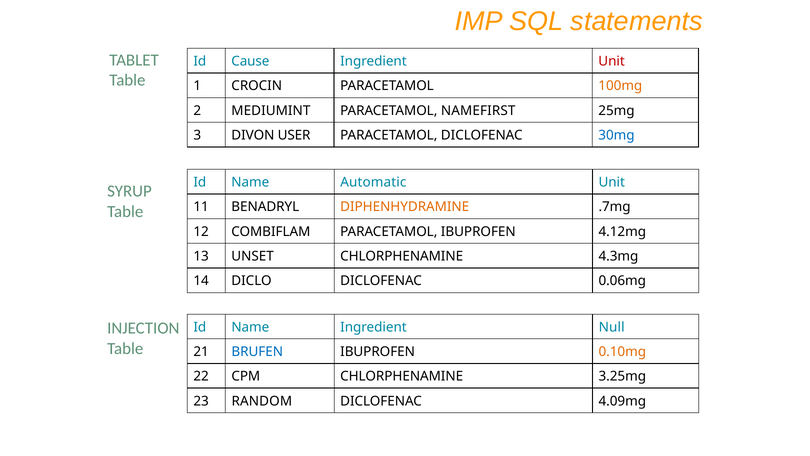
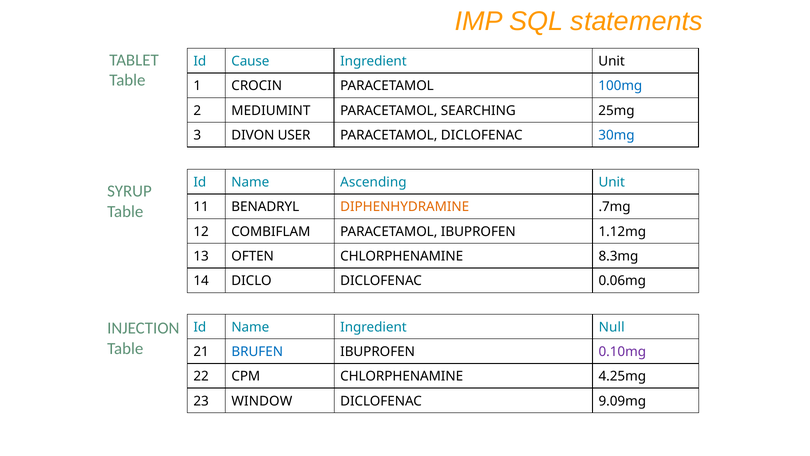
Unit at (612, 61) colour: red -> black
100mg colour: orange -> blue
NAMEFIRST: NAMEFIRST -> SEARCHING
Automatic: Automatic -> Ascending
4.12mg: 4.12mg -> 1.12mg
UNSET: UNSET -> OFTEN
4.3mg: 4.3mg -> 8.3mg
0.10mg colour: orange -> purple
3.25mg: 3.25mg -> 4.25mg
RANDOM: RANDOM -> WINDOW
4.09mg: 4.09mg -> 9.09mg
